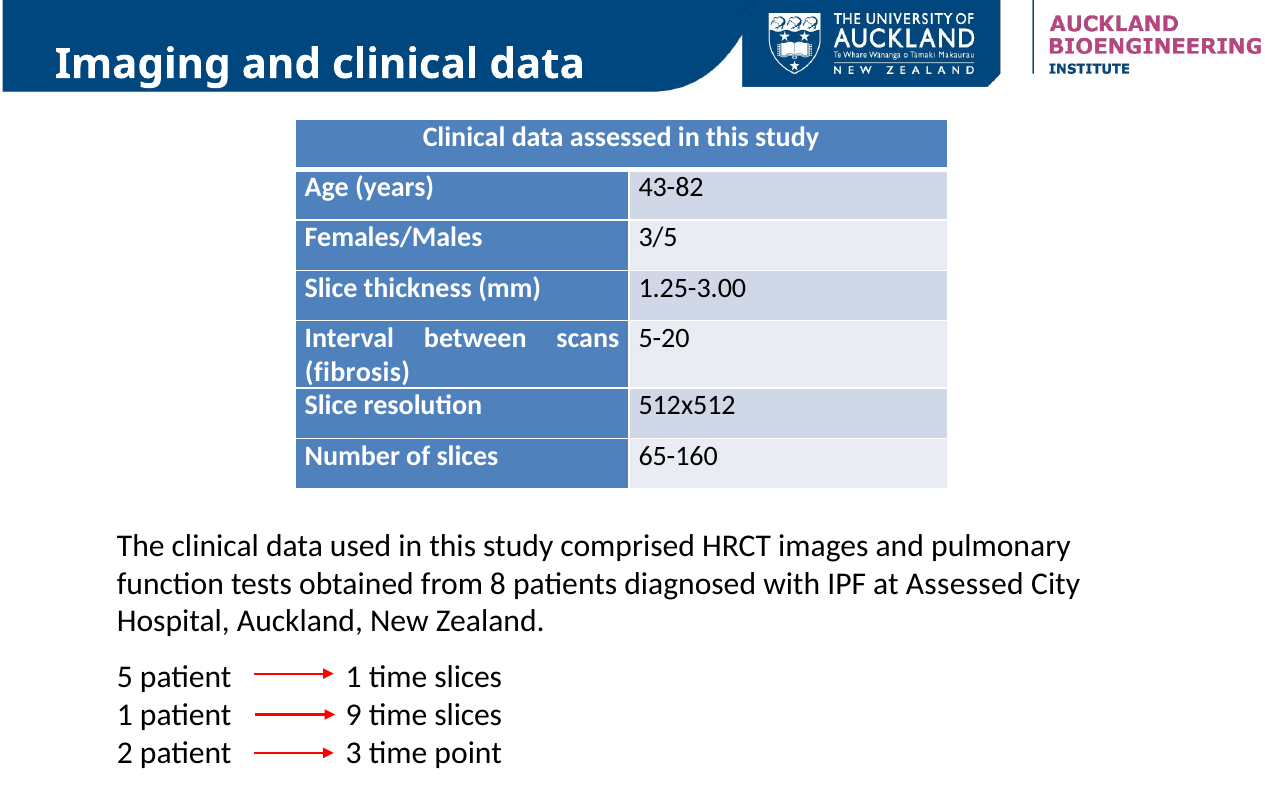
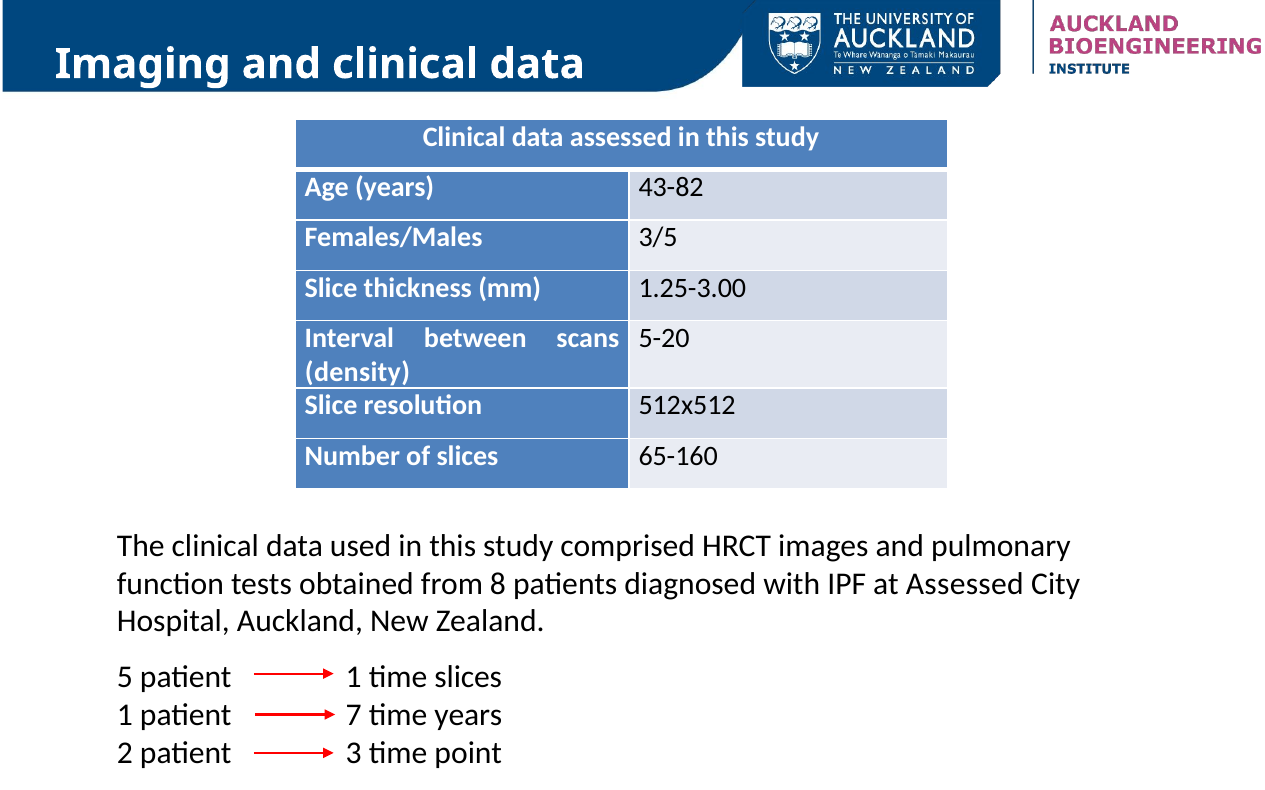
fibrosis: fibrosis -> density
9: 9 -> 7
slices at (468, 716): slices -> years
